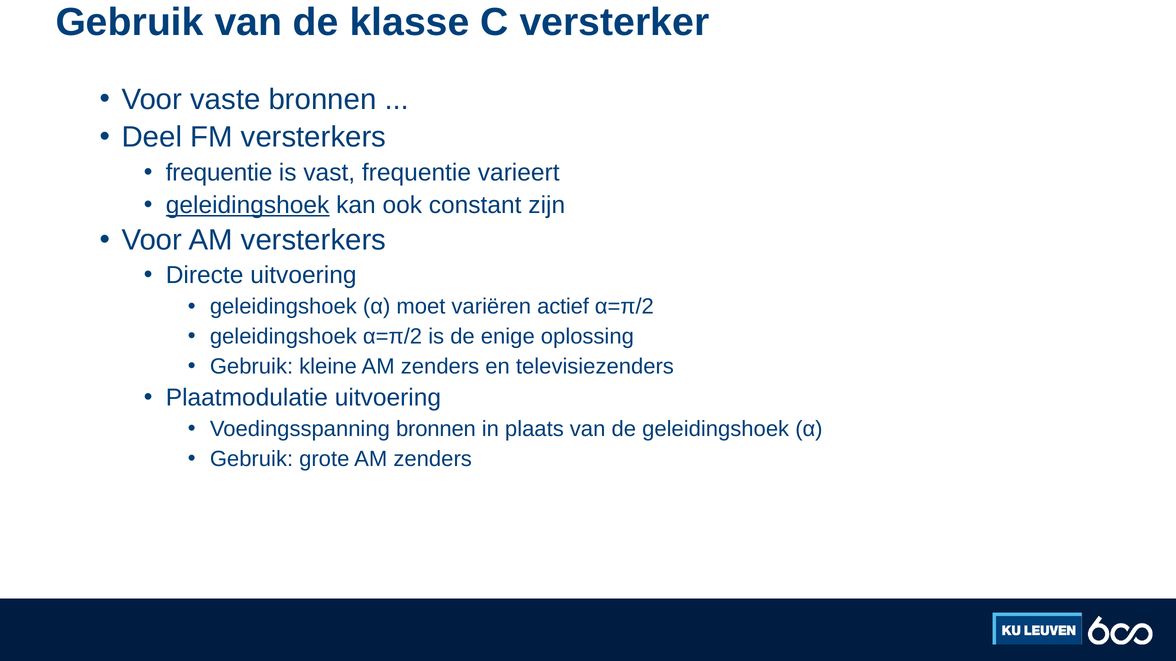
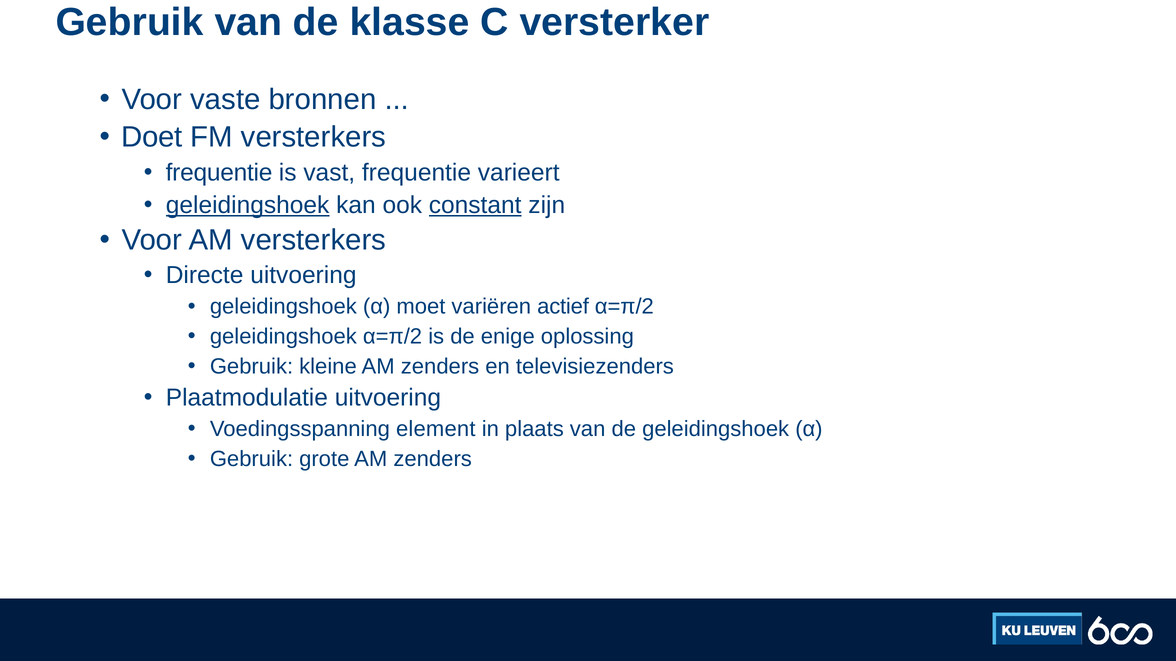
Deel: Deel -> Doet
constant underline: none -> present
Voedingsspanning bronnen: bronnen -> element
